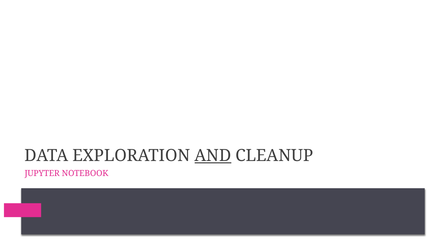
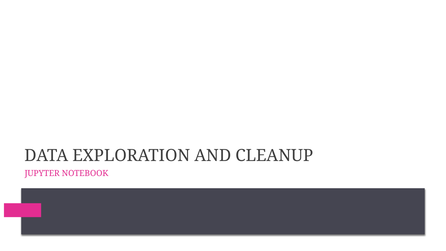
AND underline: present -> none
